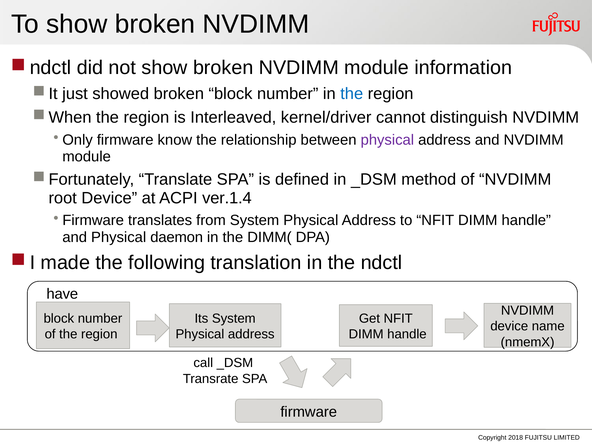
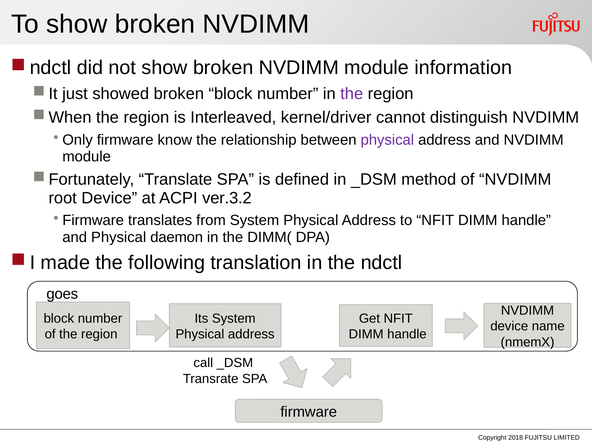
the at (352, 94) colour: blue -> purple
ver.1.4: ver.1.4 -> ver.3.2
have: have -> goes
